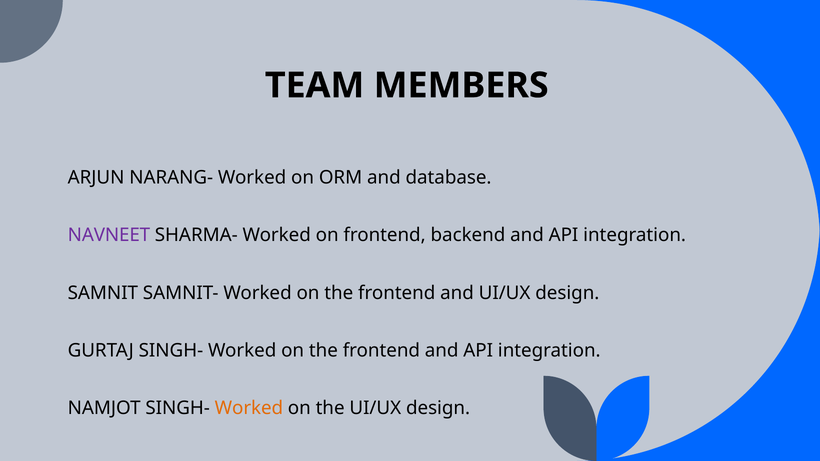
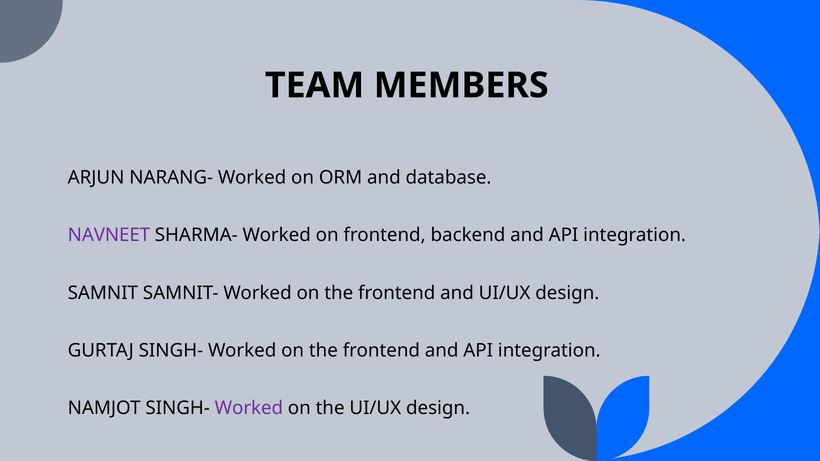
Worked at (249, 408) colour: orange -> purple
